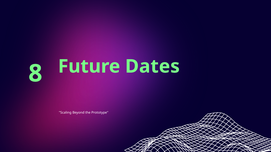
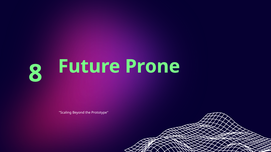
Dates: Dates -> Prone
